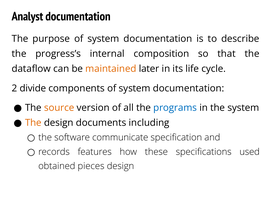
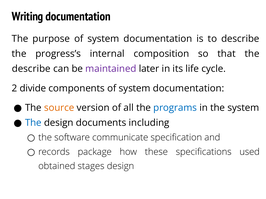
Analyst: Analyst -> Writing
dataflow at (31, 69): dataflow -> describe
maintained colour: orange -> purple
The at (33, 123) colour: orange -> blue
features: features -> package
pieces: pieces -> stages
